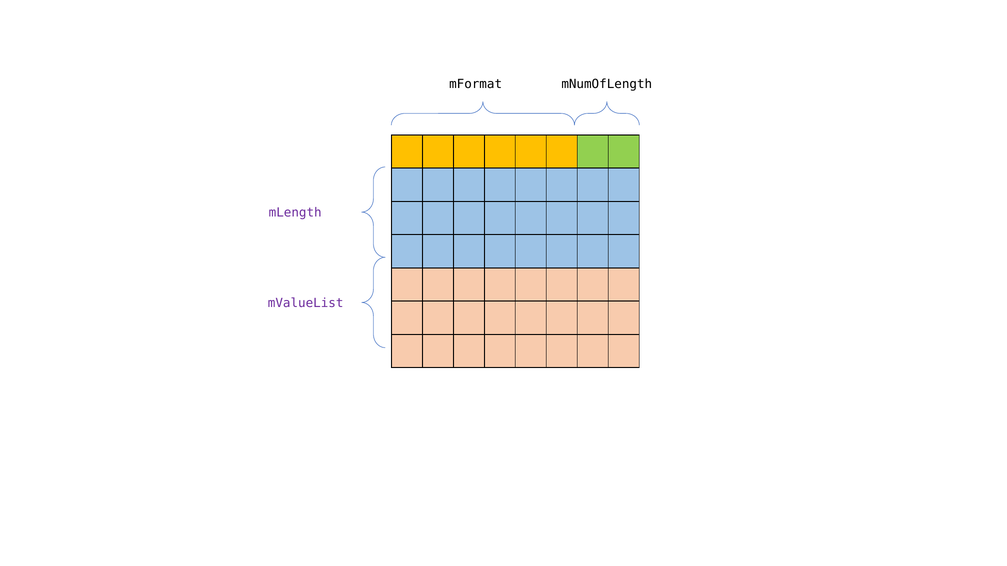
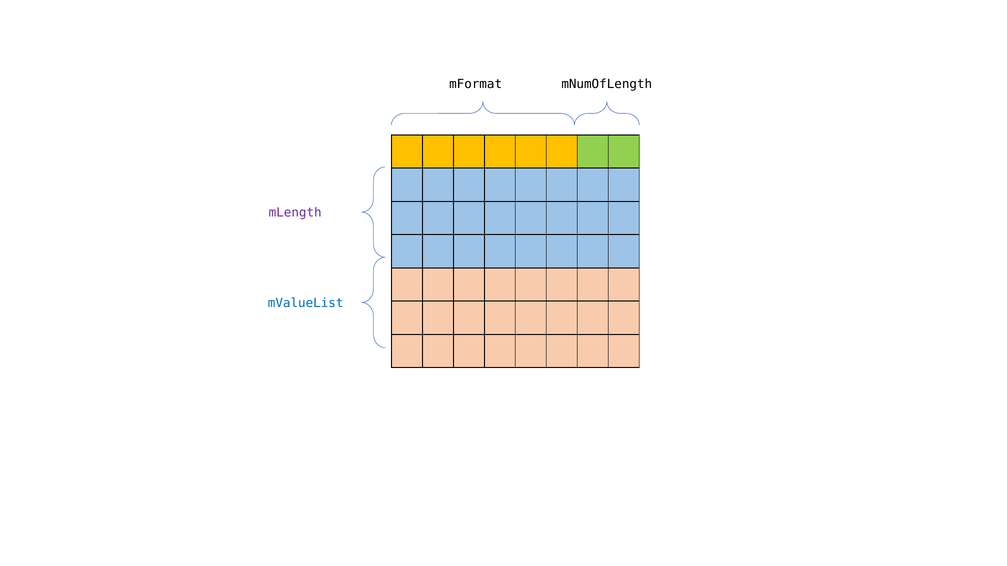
mValueList colour: purple -> blue
